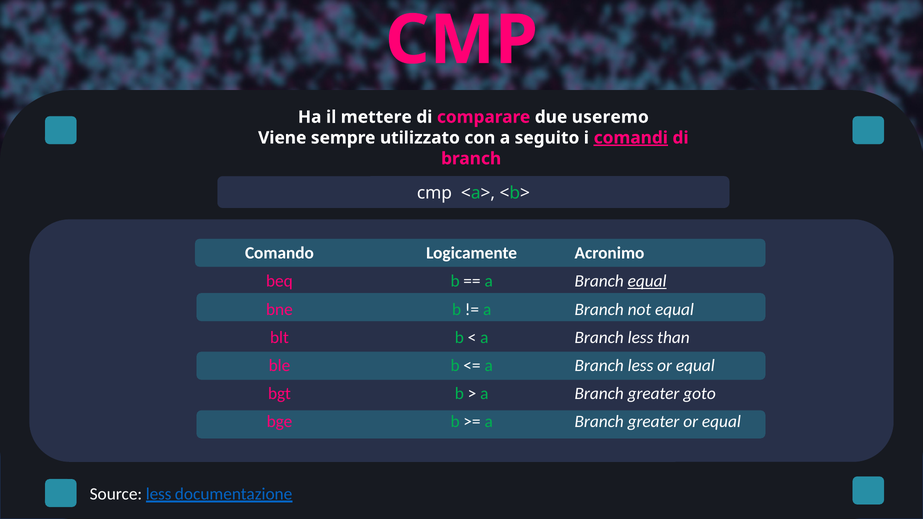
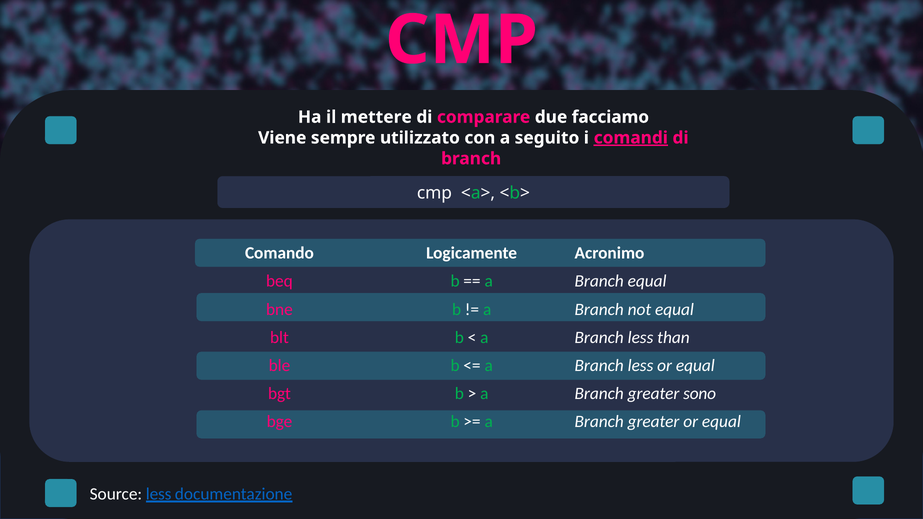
useremo: useremo -> facciamo
equal at (647, 281) underline: present -> none
goto: goto -> sono
